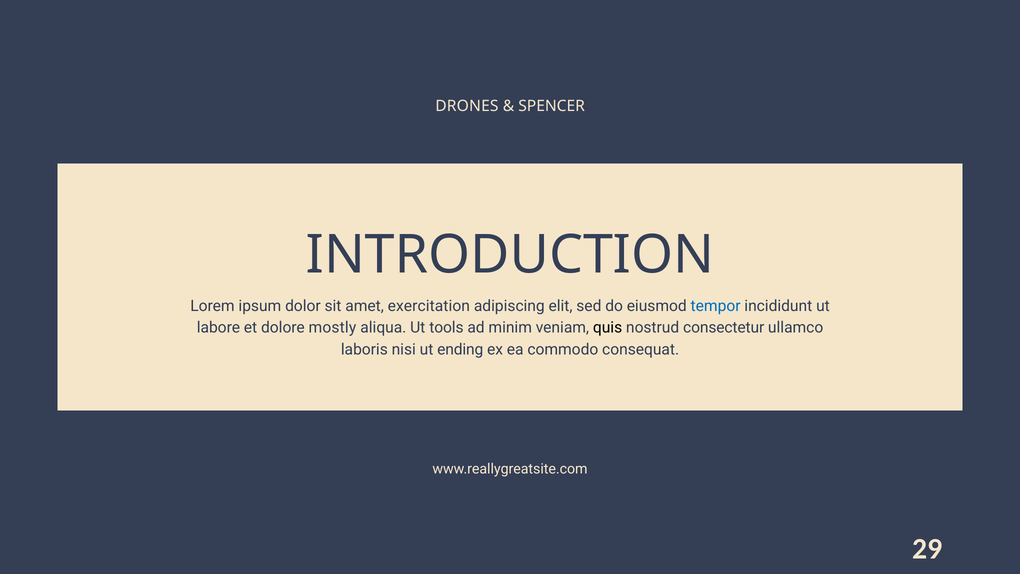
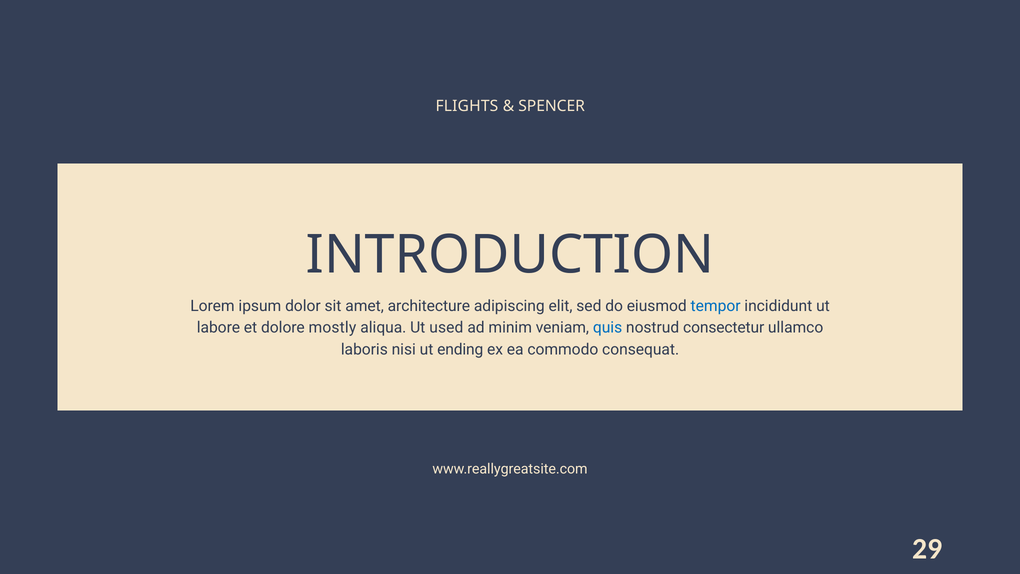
DRONES: DRONES -> FLIGHTS
exercitation: exercitation -> architecture
tools: tools -> used
quis colour: black -> blue
